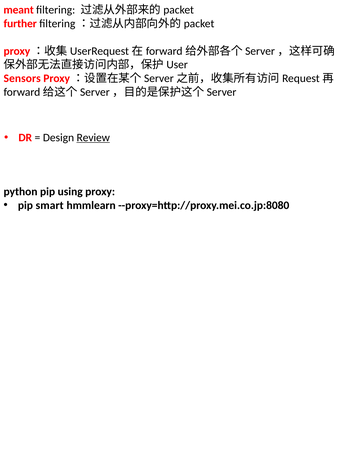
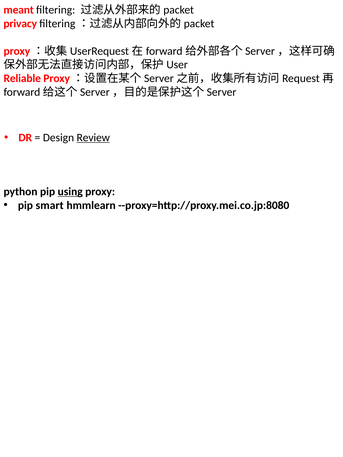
further: further -> privacy
Sensors: Sensors -> Reliable
using underline: none -> present
